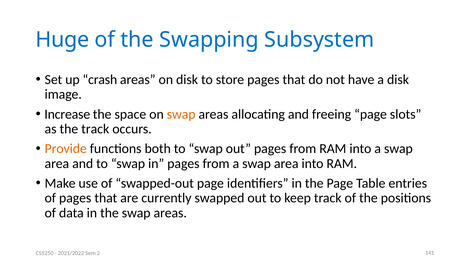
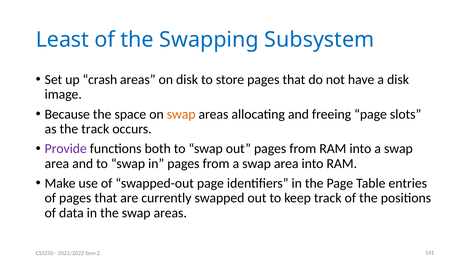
Huge: Huge -> Least
Increase: Increase -> Because
Provide colour: orange -> purple
